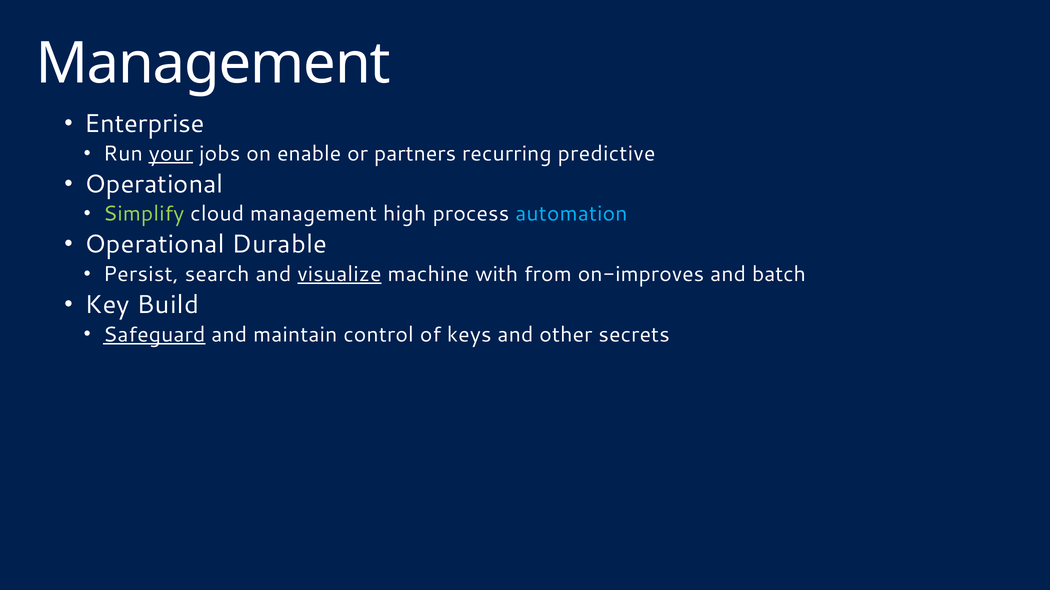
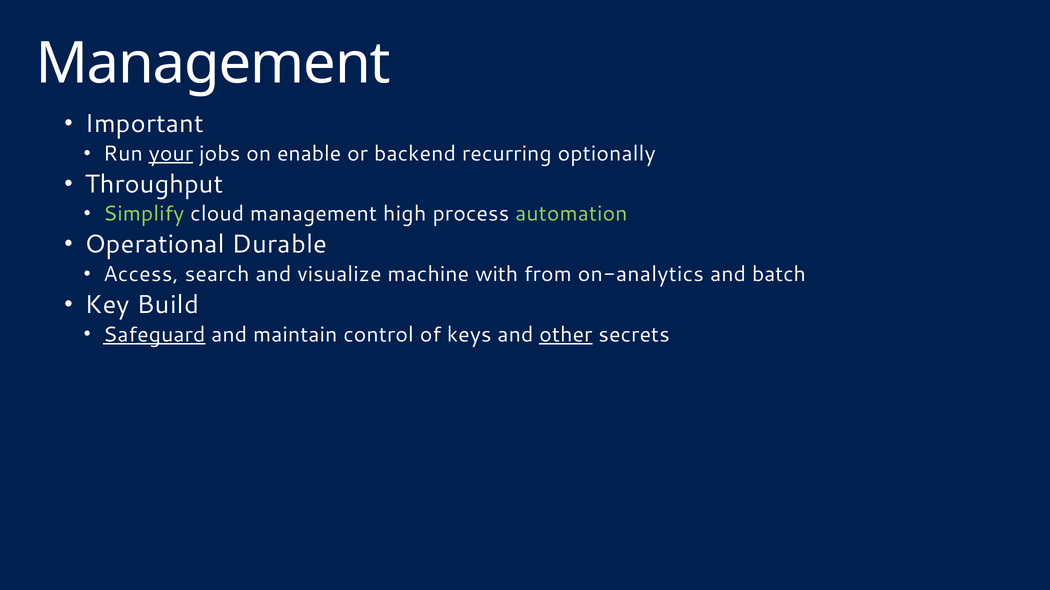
Enterprise: Enterprise -> Important
partners: partners -> backend
predictive: predictive -> optionally
Operational at (154, 184): Operational -> Throughput
automation colour: light blue -> light green
Persist: Persist -> Access
visualize underline: present -> none
on-improves: on-improves -> on-analytics
other underline: none -> present
